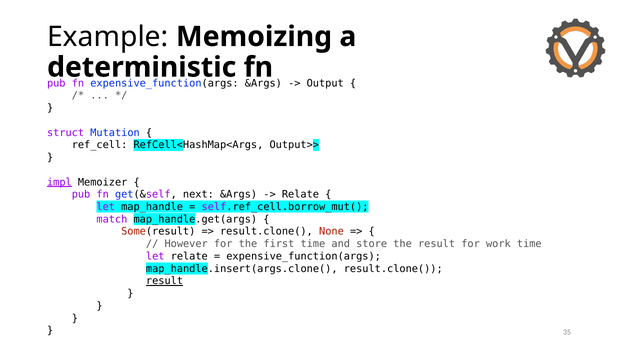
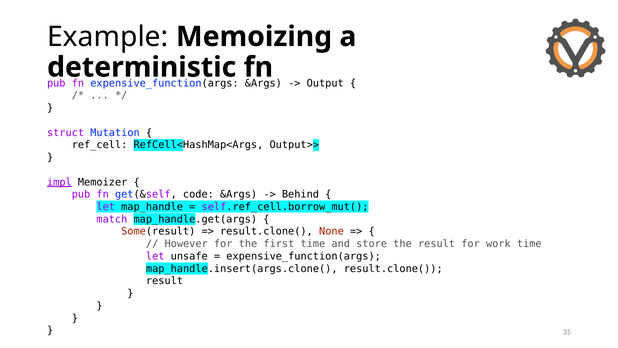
next: next -> code
Relate at (300, 194): Relate -> Behind
let relate: relate -> unsafe
result at (165, 281) underline: present -> none
